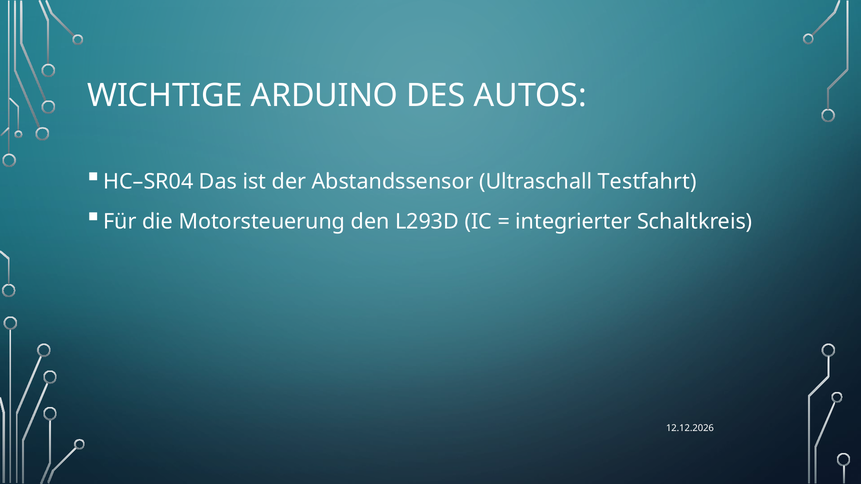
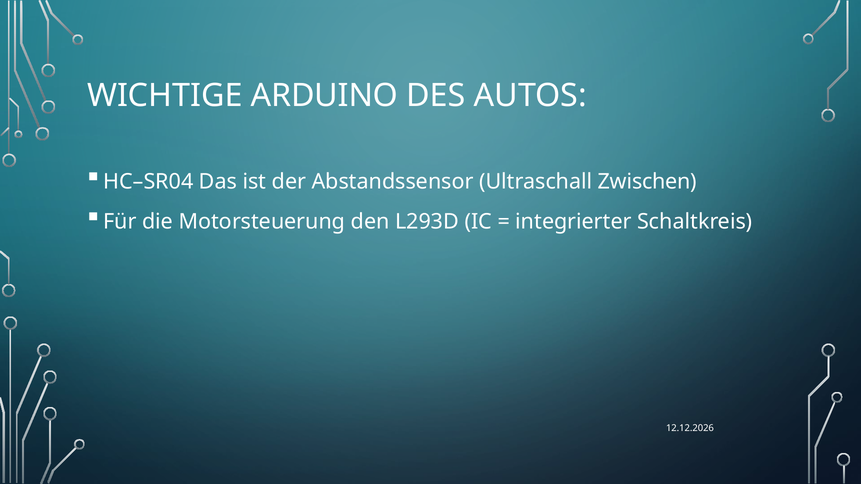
Testfahrt: Testfahrt -> Zwischen
